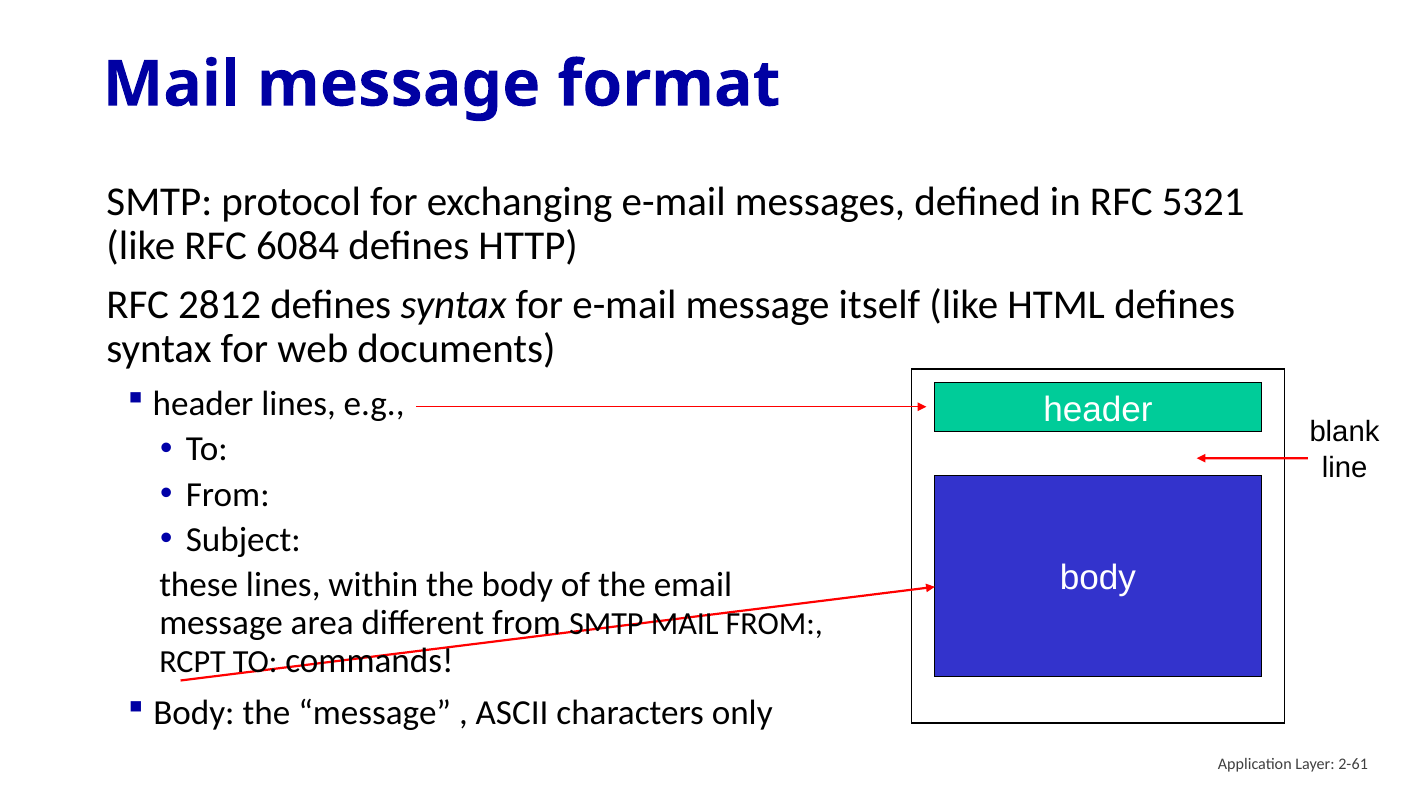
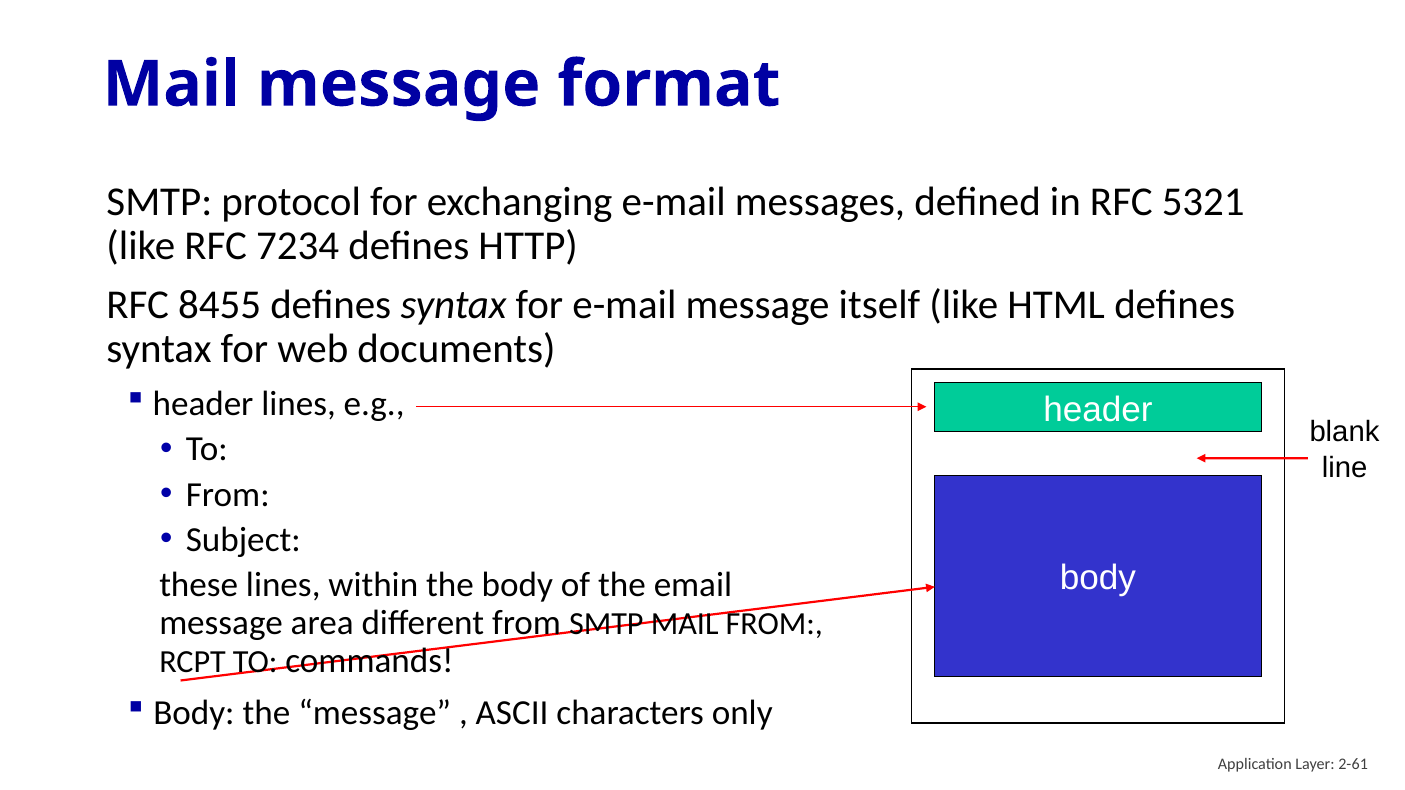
6084: 6084 -> 7234
2812: 2812 -> 8455
